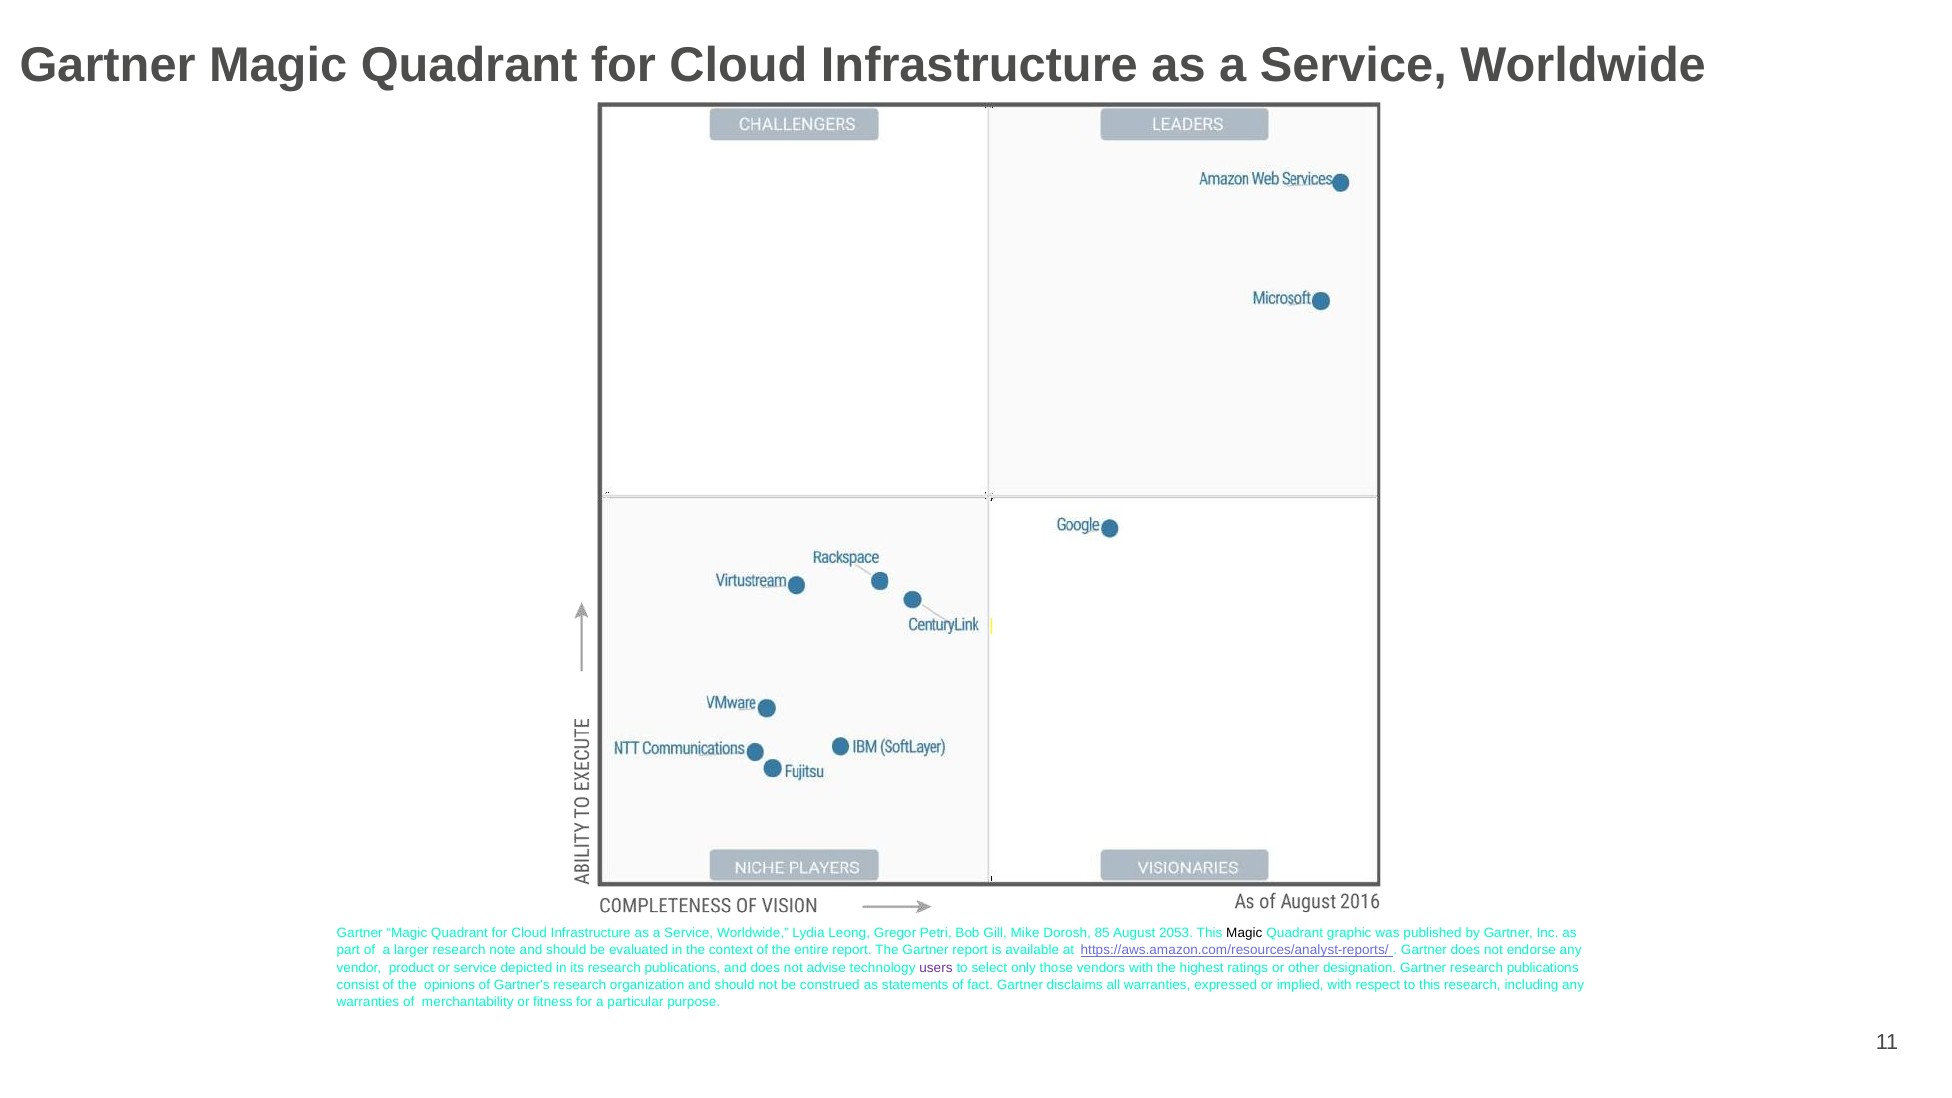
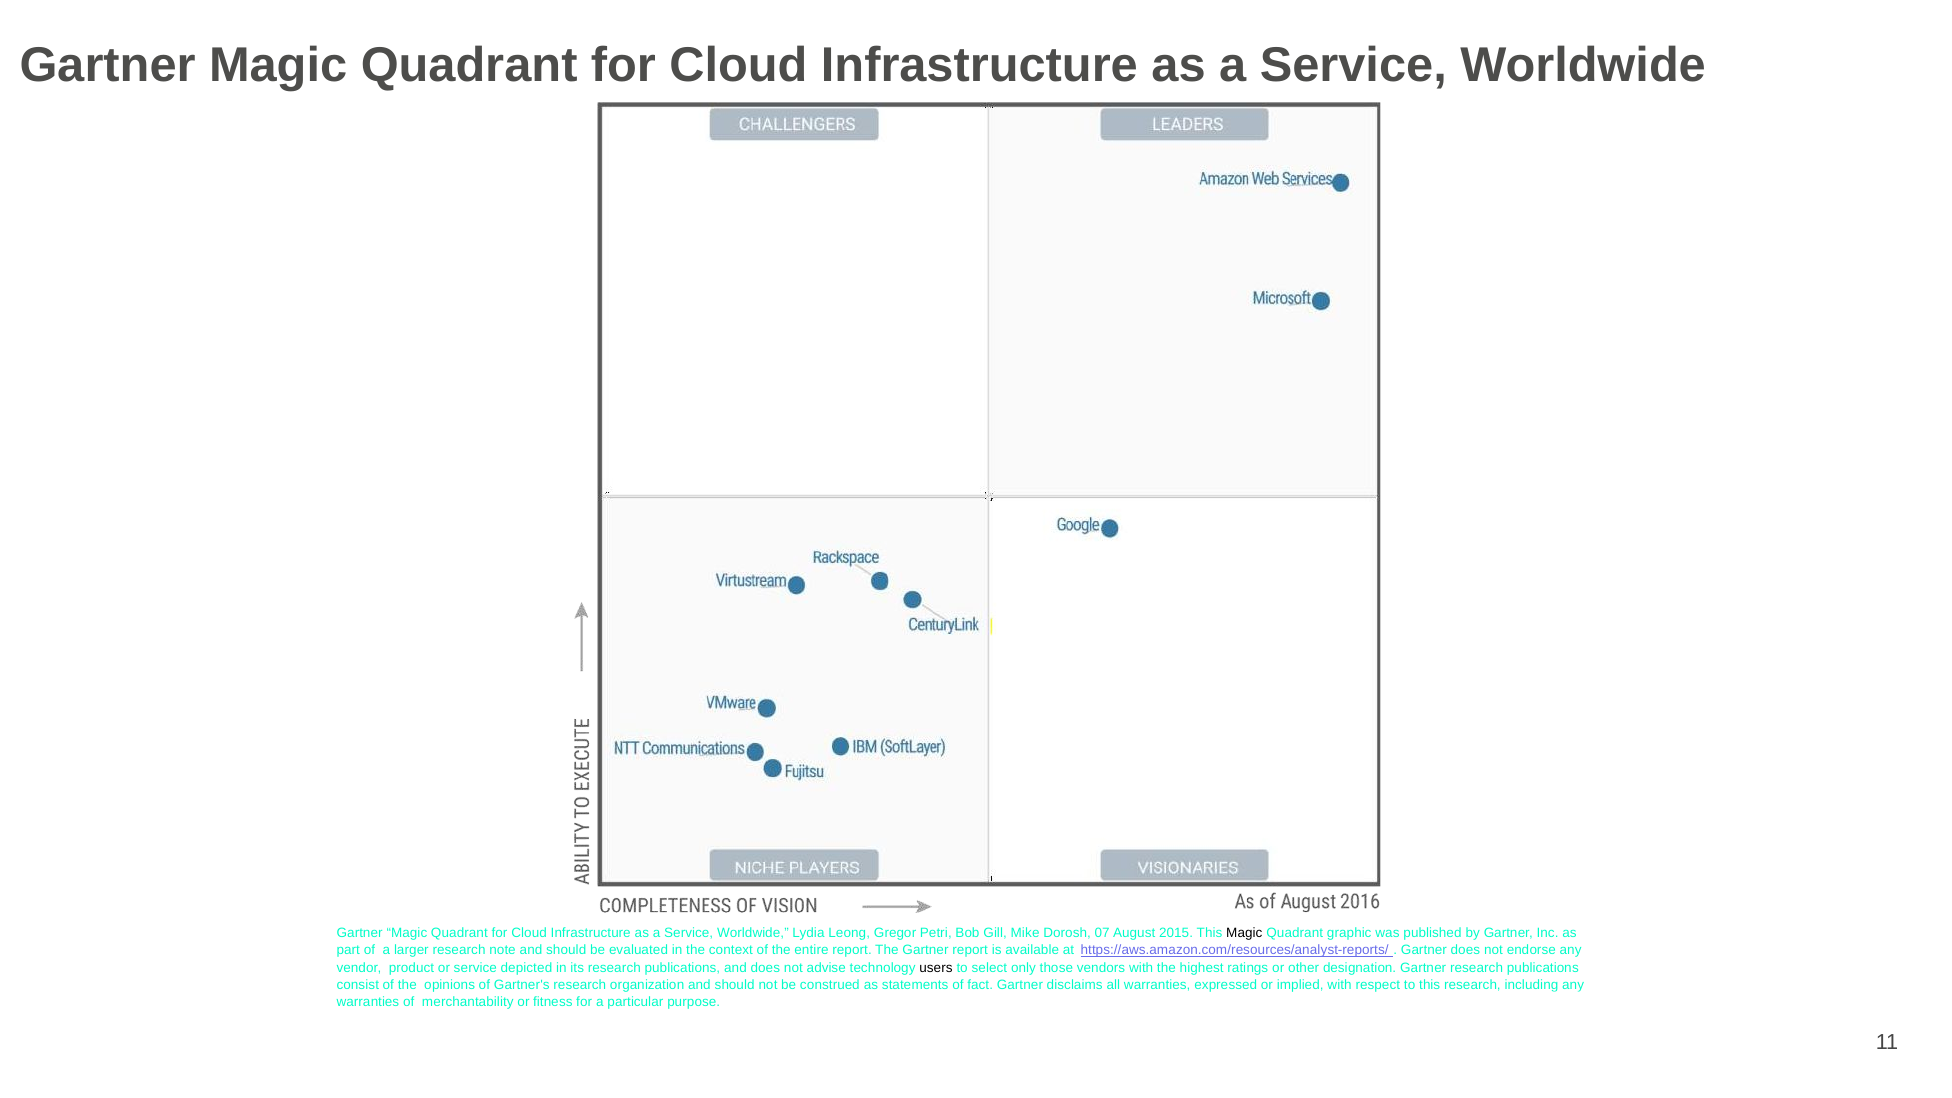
85: 85 -> 07
2053: 2053 -> 2015
users colour: purple -> black
